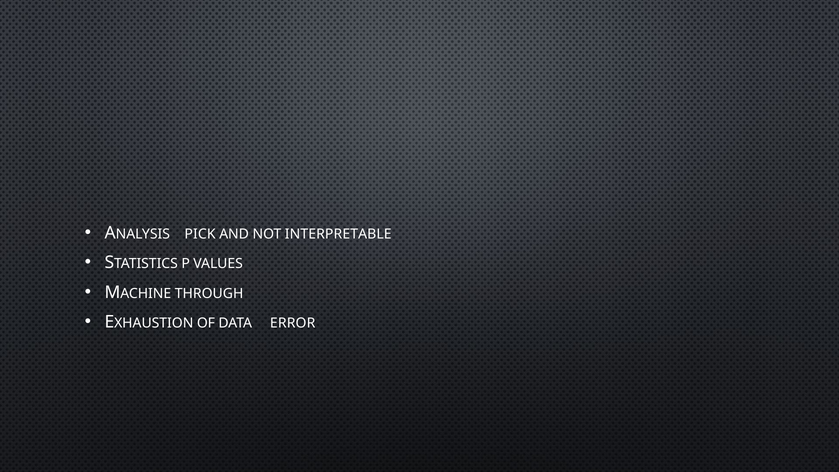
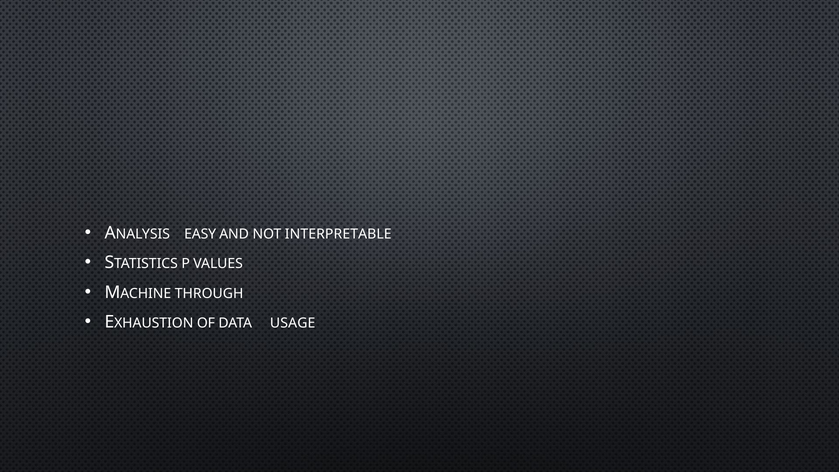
PICK: PICK -> EASY
ERROR: ERROR -> USAGE
